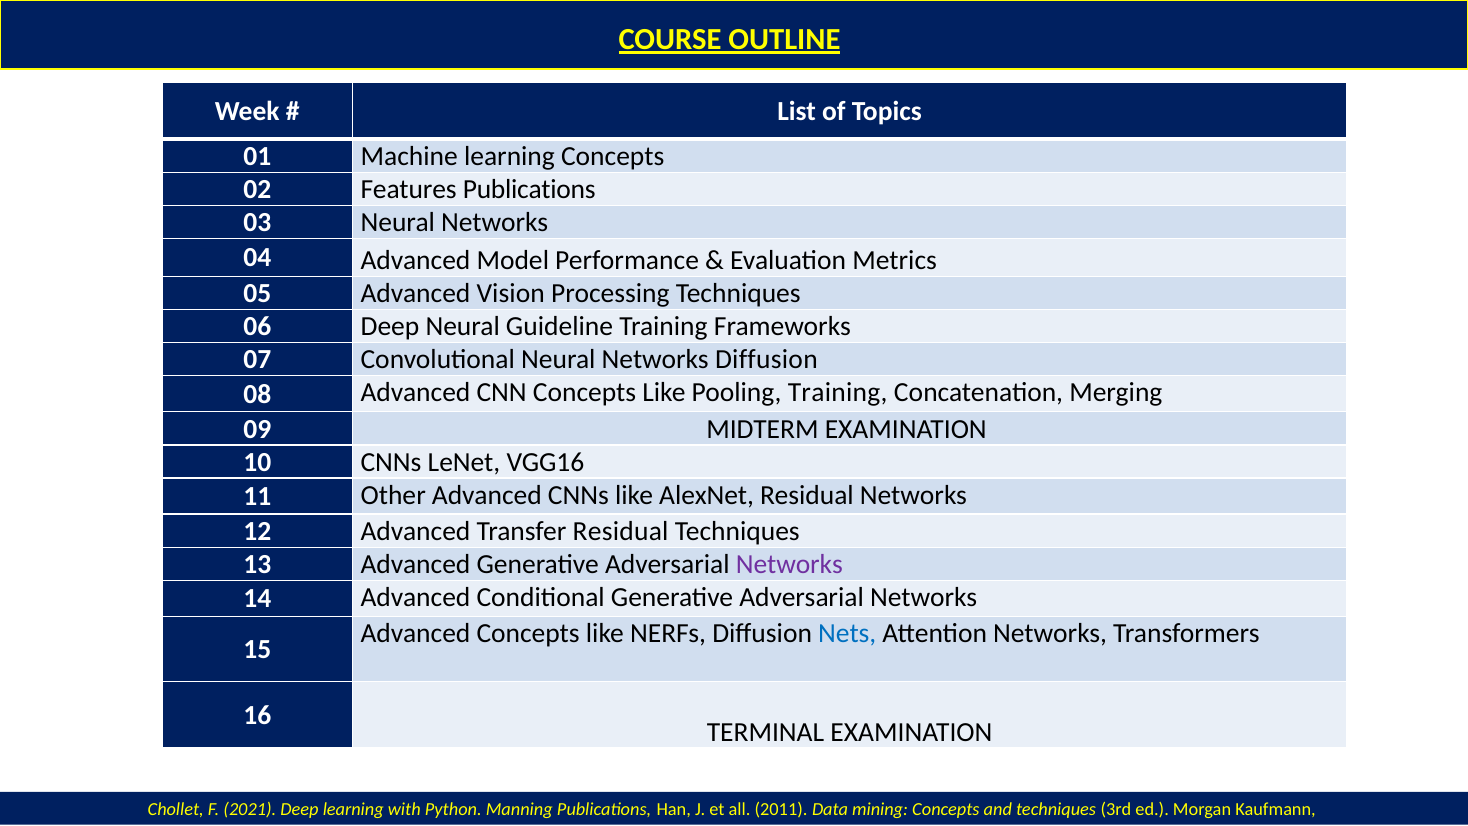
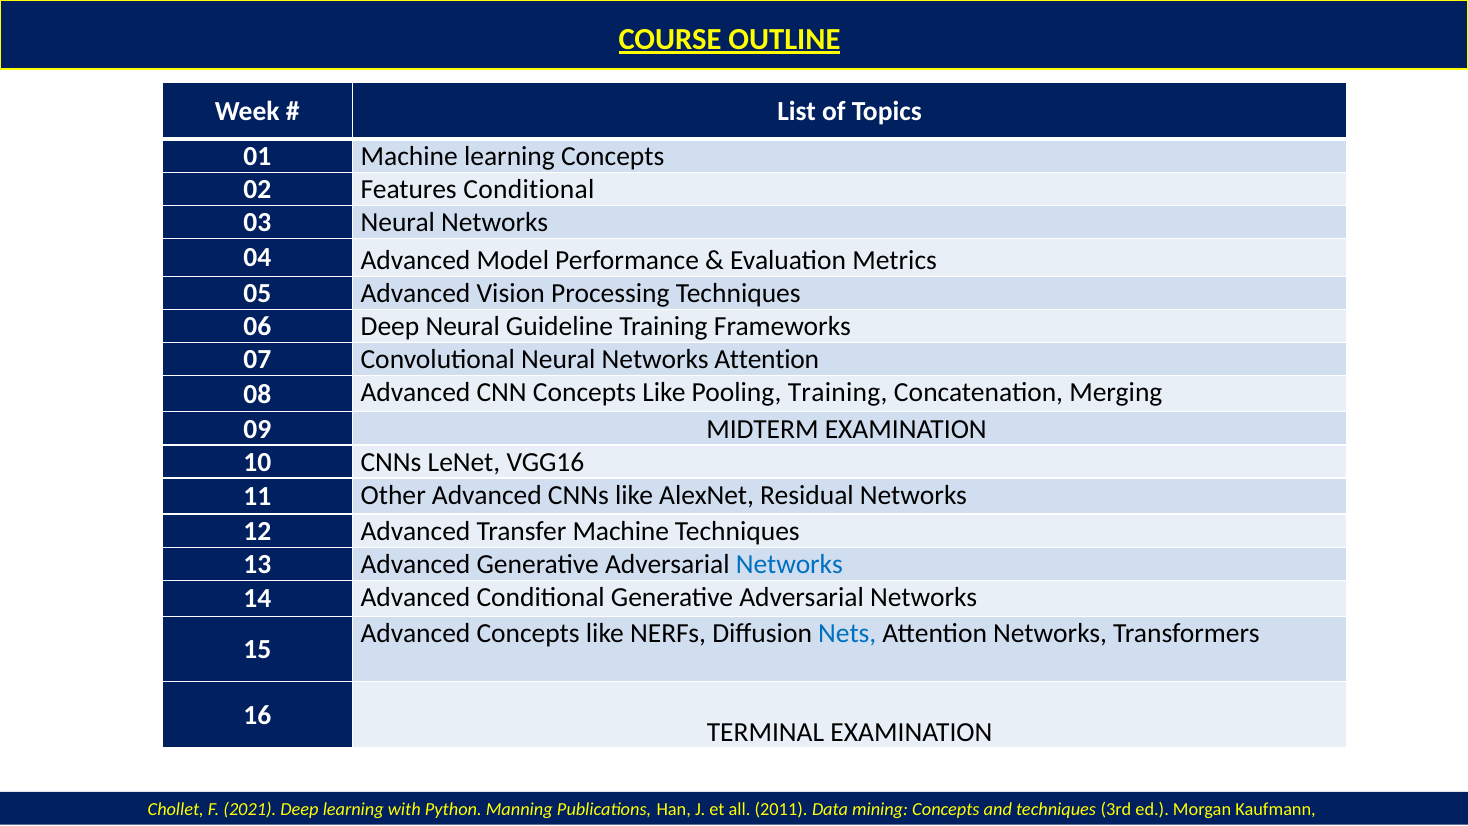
Features Publications: Publications -> Conditional
Networks Diffusion: Diffusion -> Attention
Transfer Residual: Residual -> Machine
Networks at (789, 564) colour: purple -> blue
